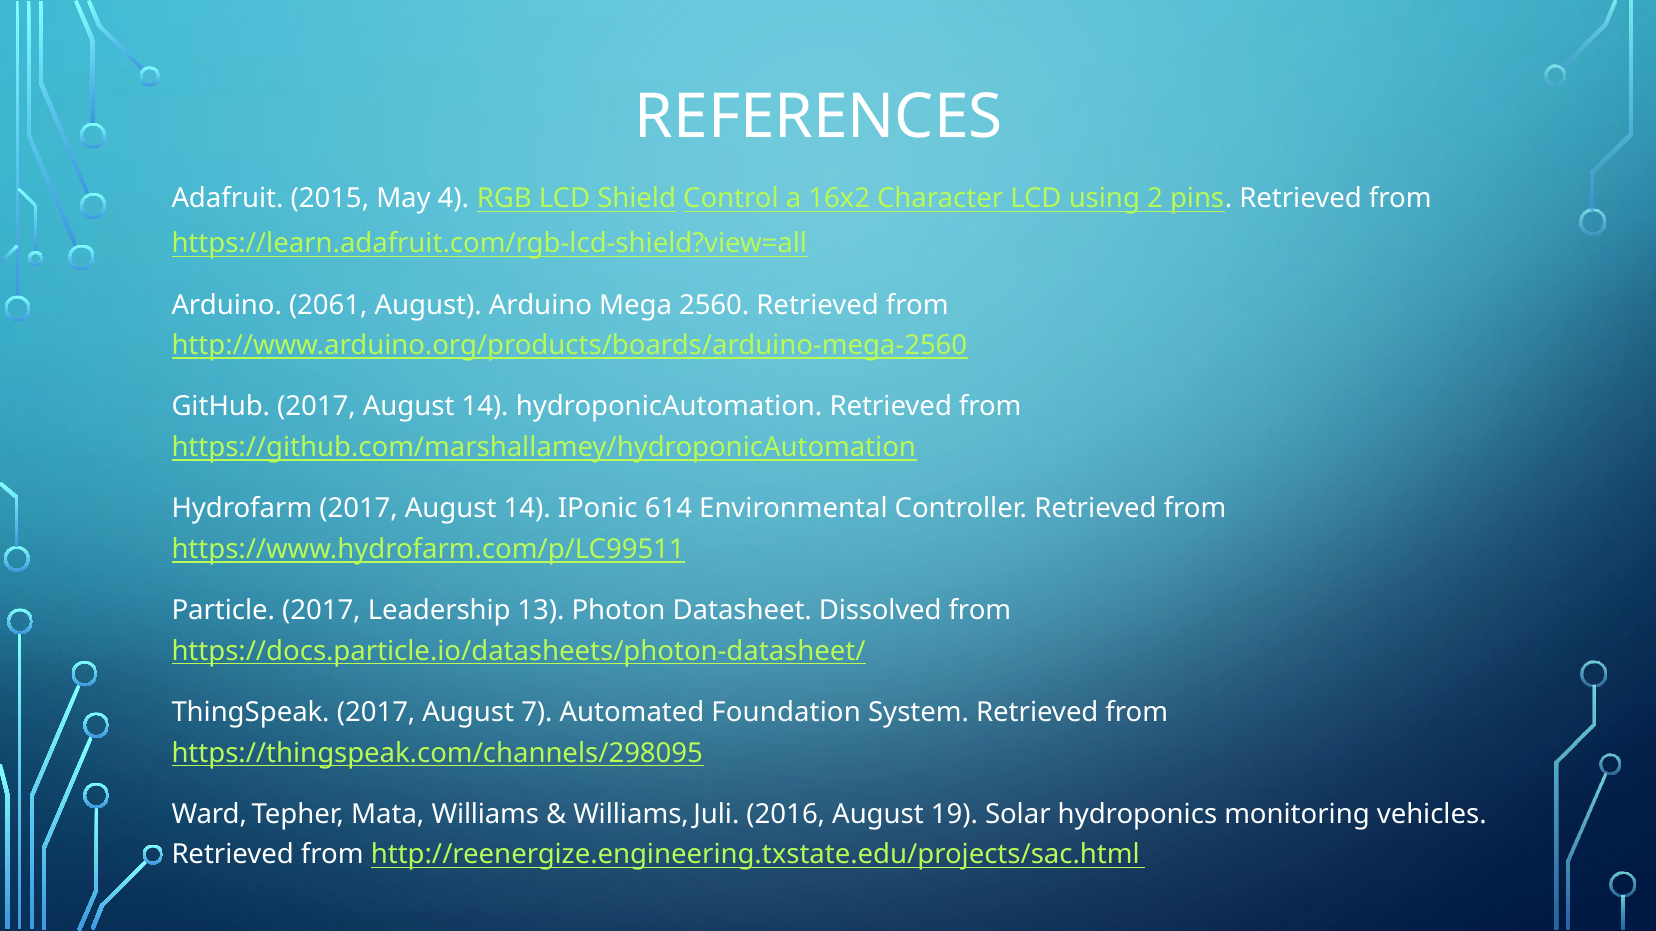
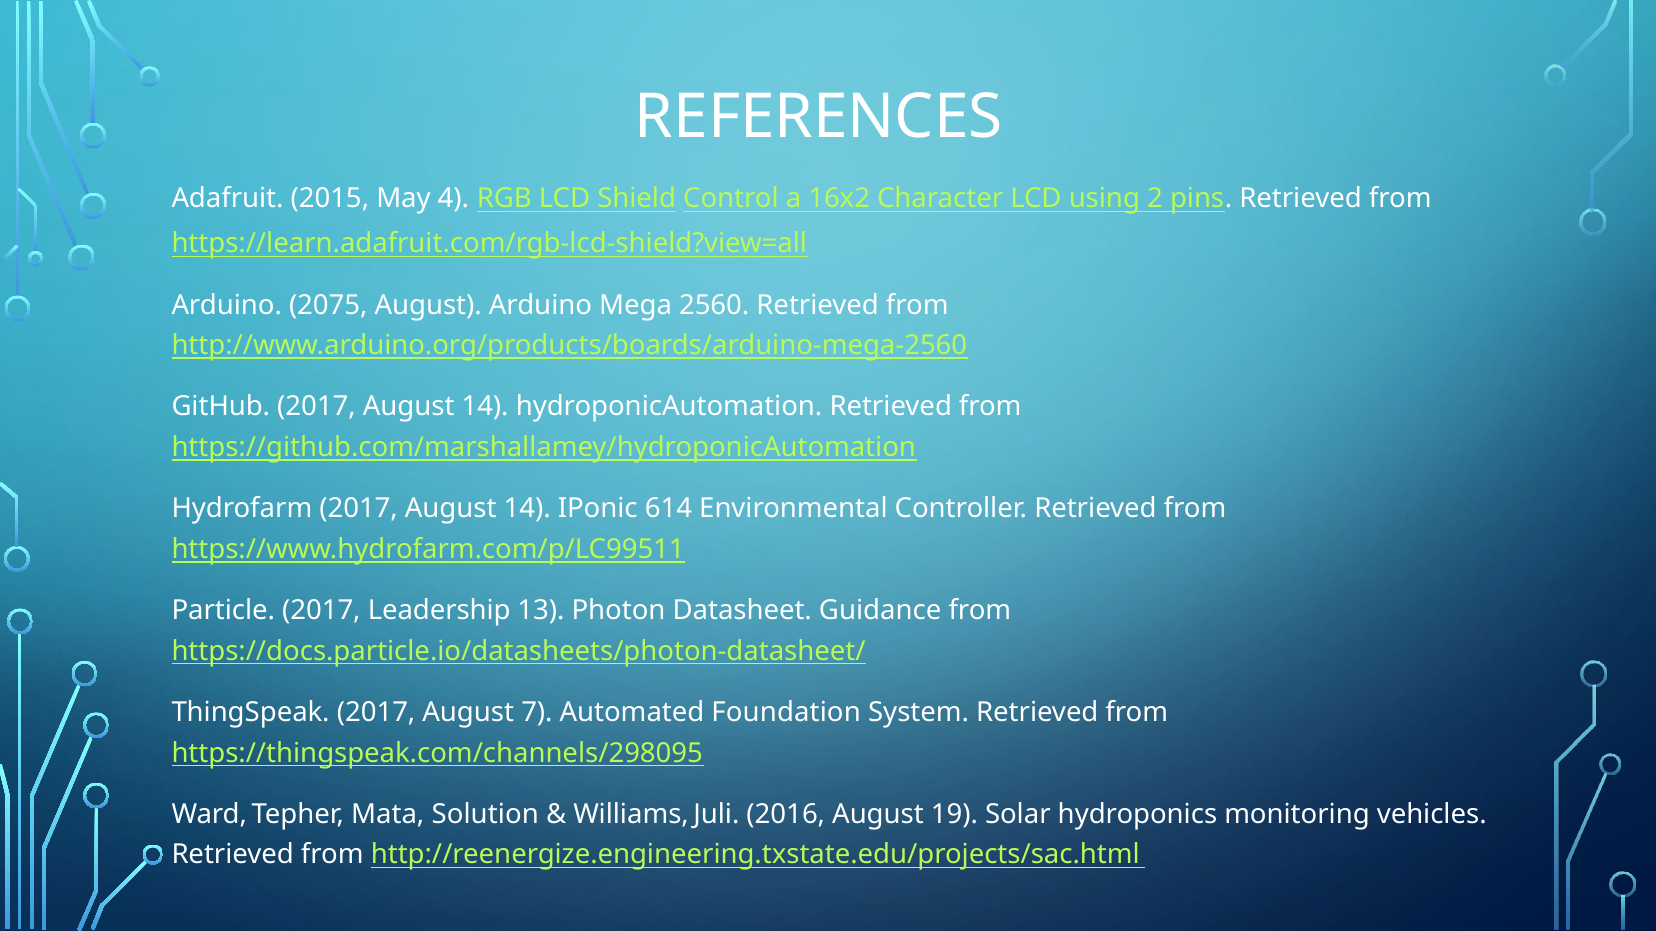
2061: 2061 -> 2075
Dissolved: Dissolved -> Guidance
Mata Williams: Williams -> Solution
